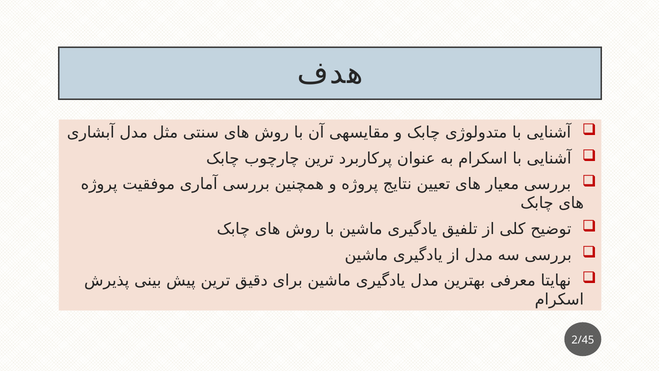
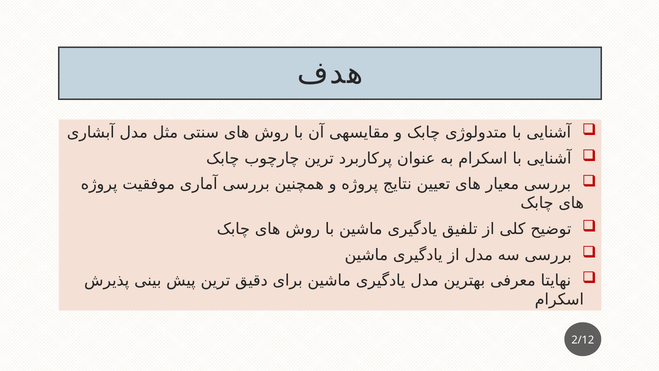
2/45: 2/45 -> 2/12
